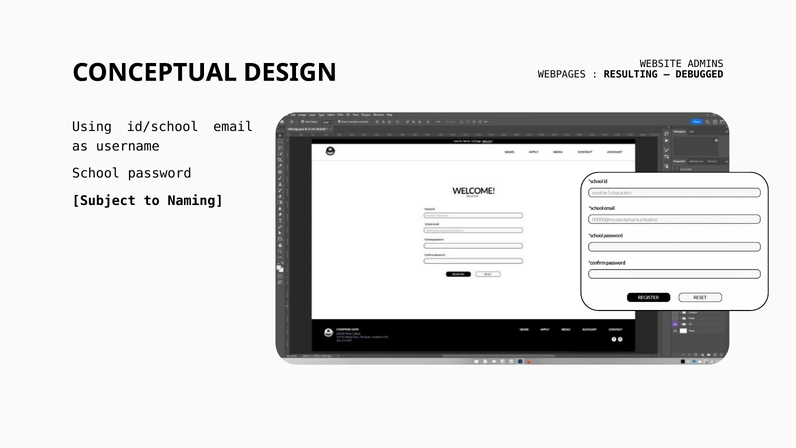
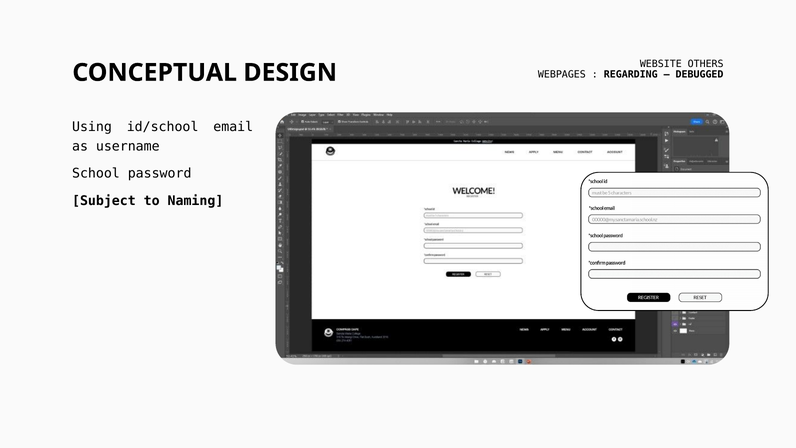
ADMINS: ADMINS -> OTHERS
RESULTING: RESULTING -> REGARDING
